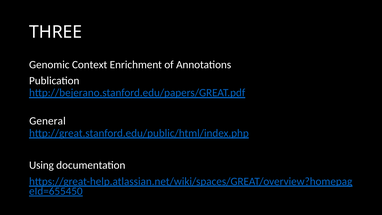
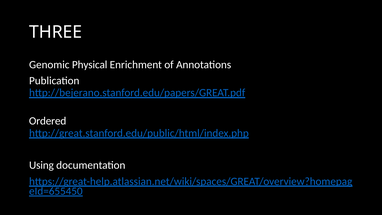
Context: Context -> Physical
General: General -> Ordered
